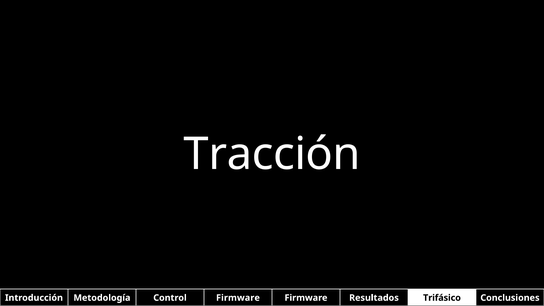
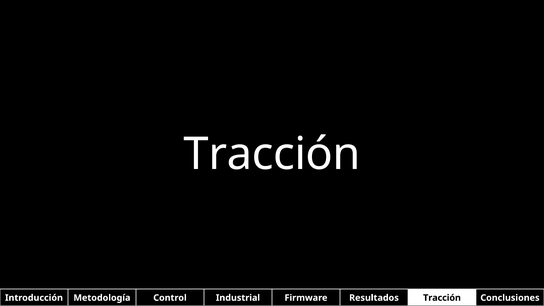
Control Firmware: Firmware -> Industrial
Resultados Trifásico: Trifásico -> Tracción
